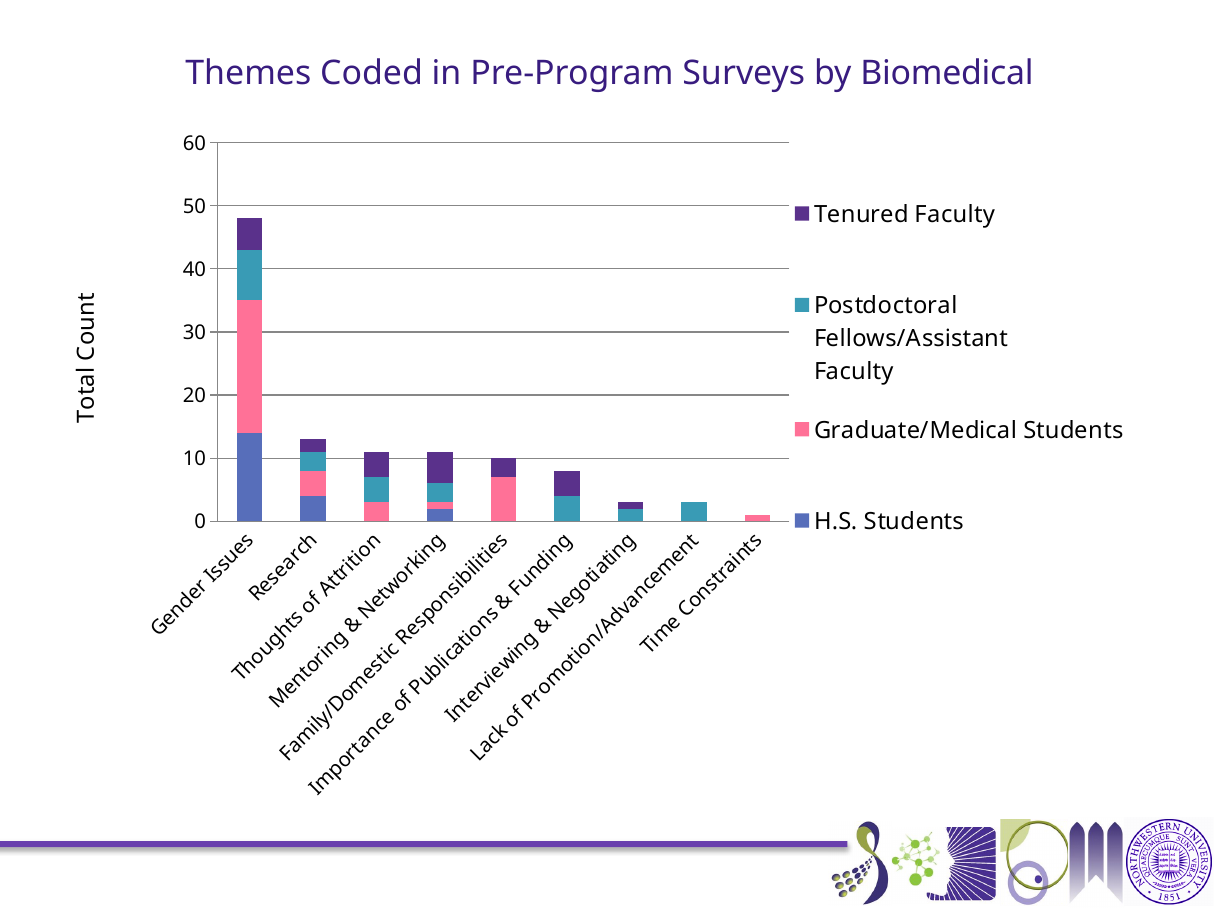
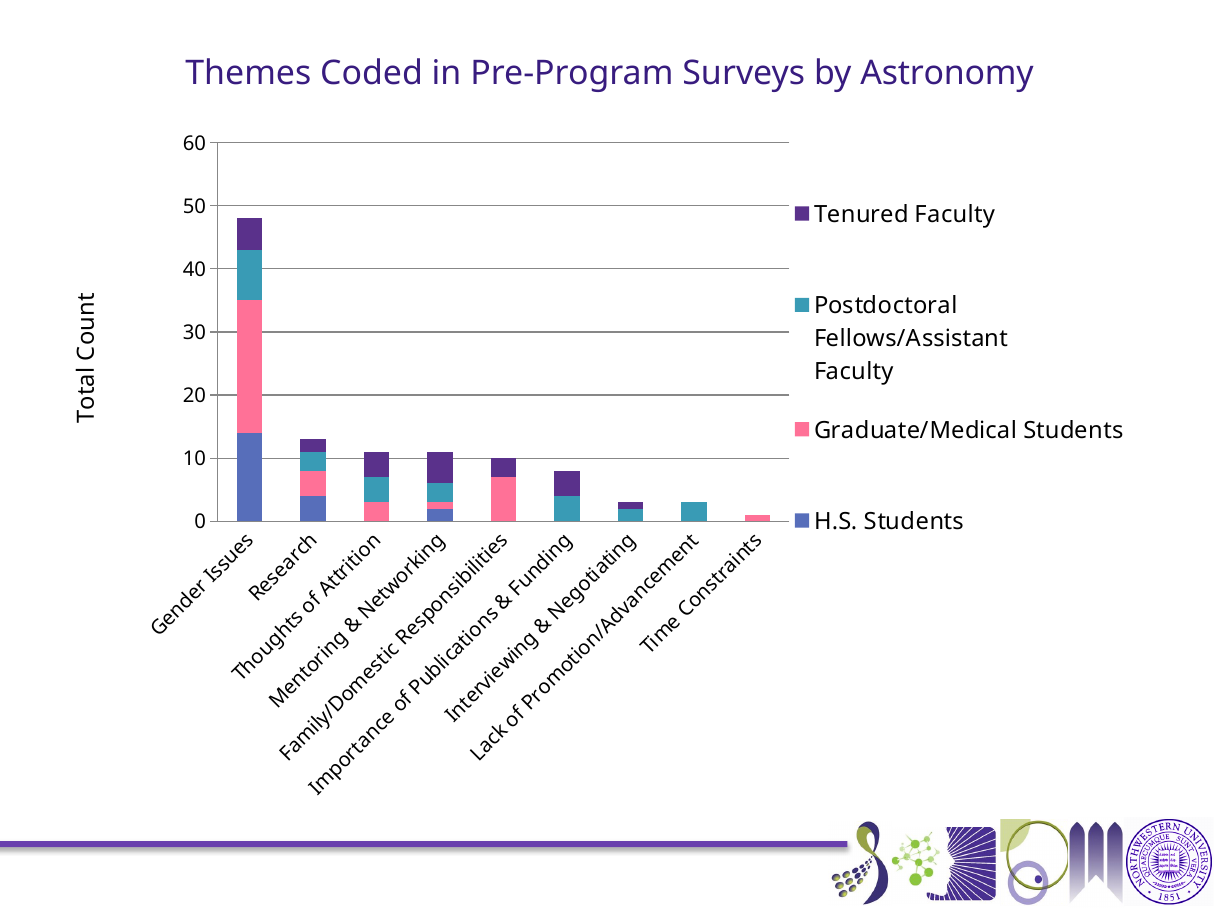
Biomedical: Biomedical -> Astronomy
